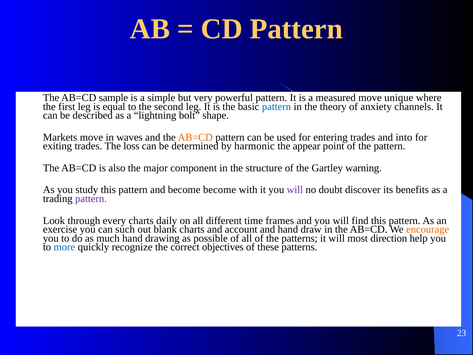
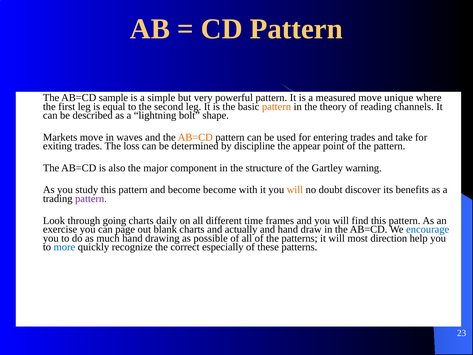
pattern at (276, 107) colour: blue -> orange
anxiety: anxiety -> reading
into: into -> take
harmonic: harmonic -> discipline
will at (295, 190) colour: purple -> orange
every: every -> going
such: such -> page
account: account -> actually
encourage colour: orange -> blue
objectives: objectives -> especially
